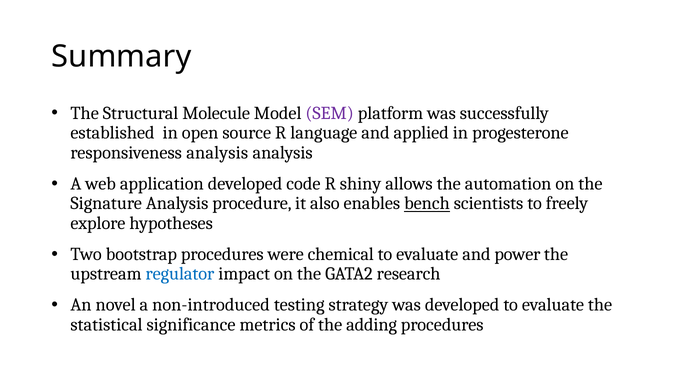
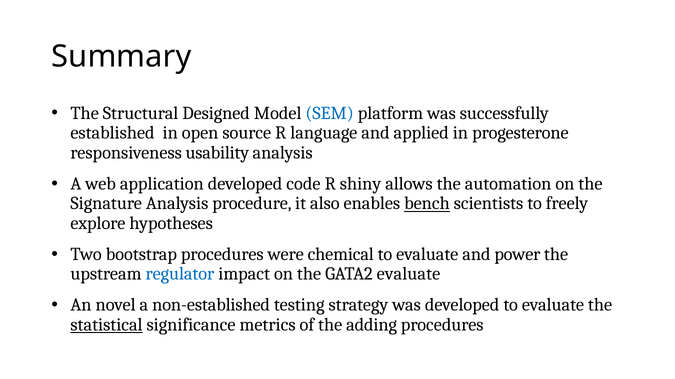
Molecule: Molecule -> Designed
SEM colour: purple -> blue
responsiveness analysis: analysis -> usability
GATA2 research: research -> evaluate
non-introduced: non-introduced -> non-established
statistical underline: none -> present
